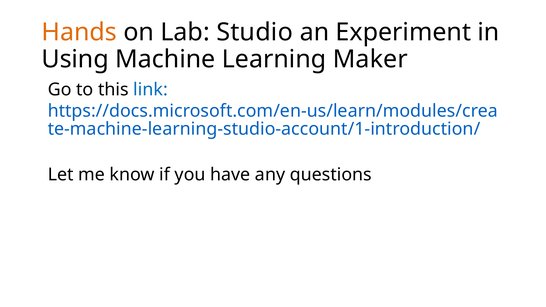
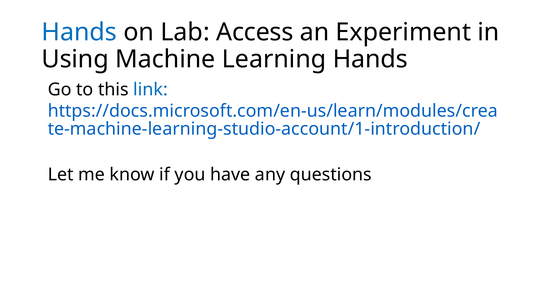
Hands at (79, 32) colour: orange -> blue
Studio: Studio -> Access
Learning Maker: Maker -> Hands
